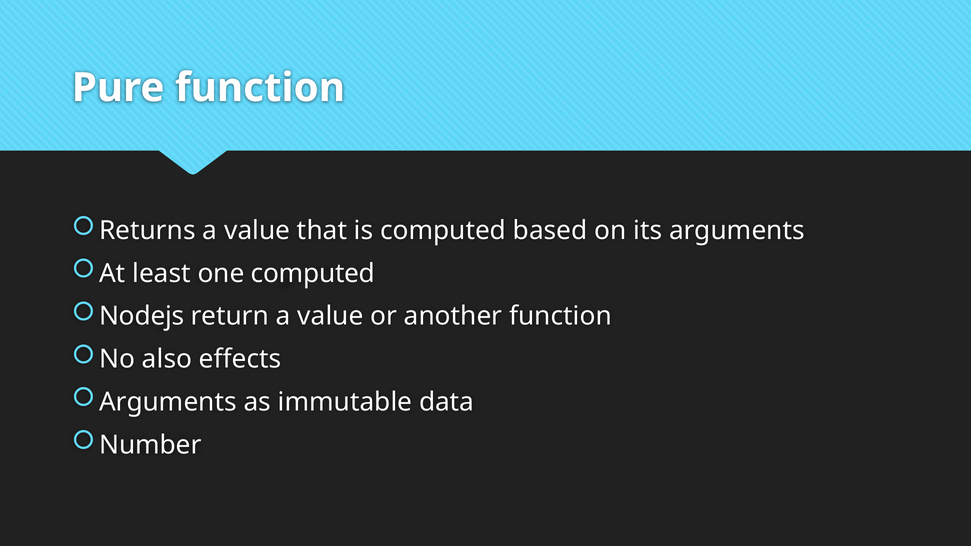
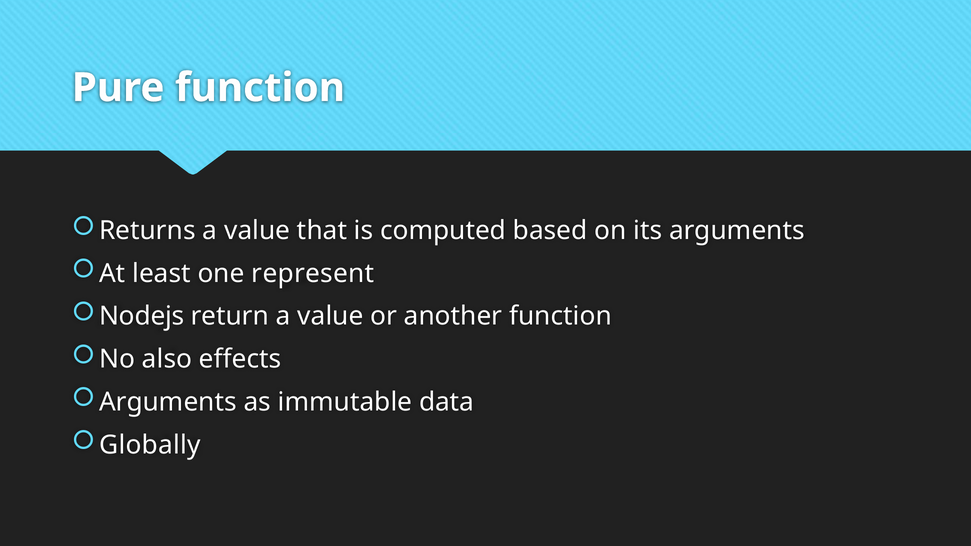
one computed: computed -> represent
Number: Number -> Globally
